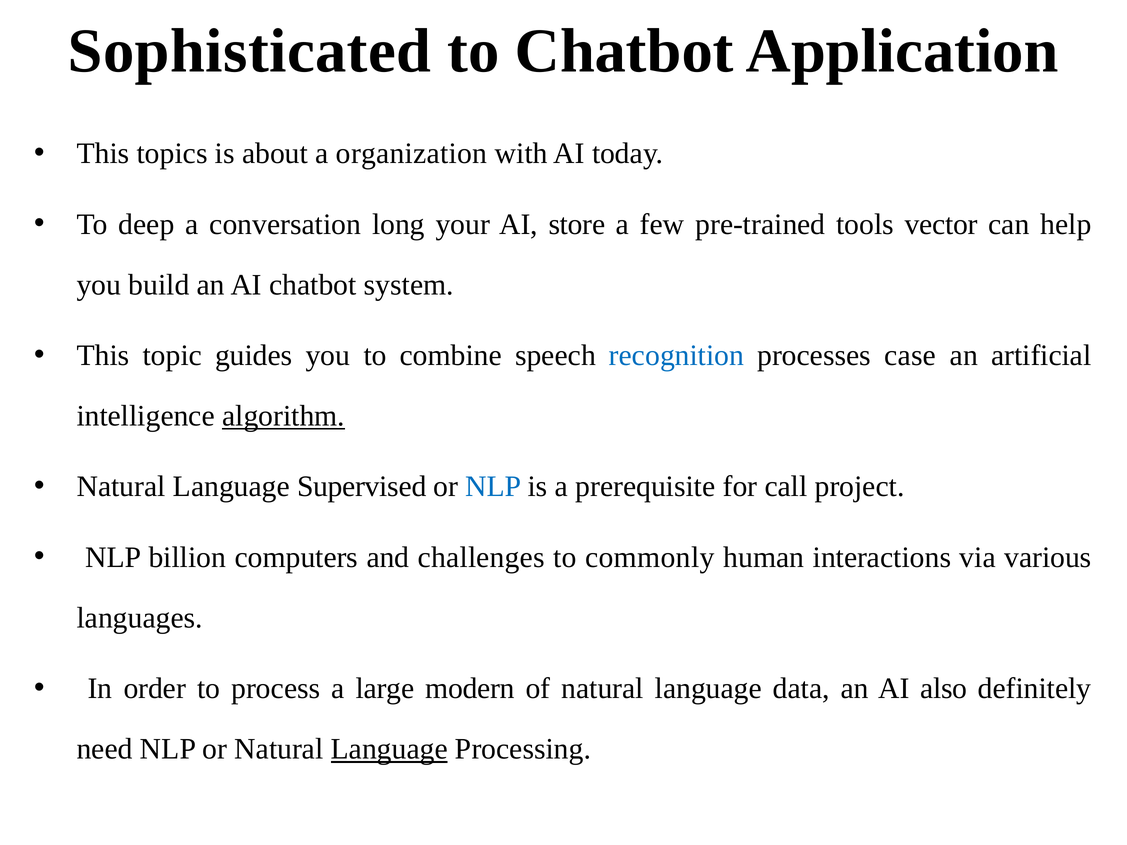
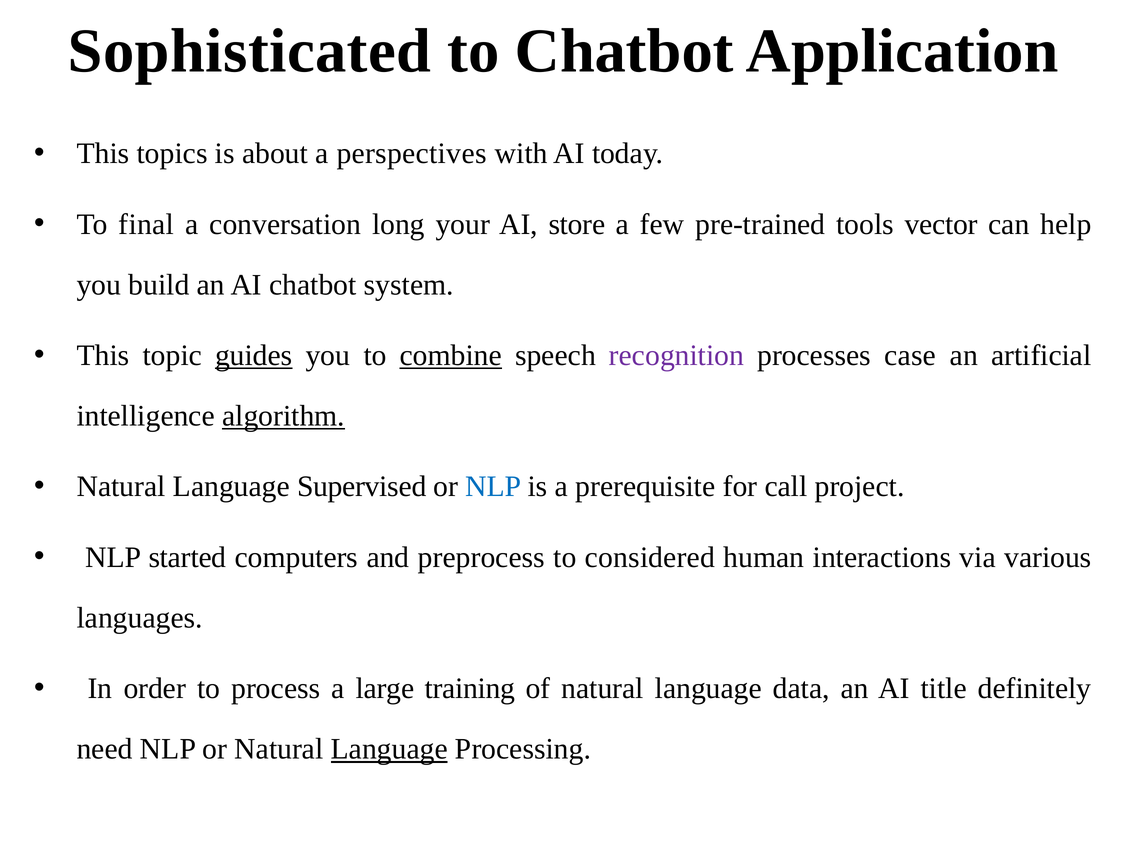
organization: organization -> perspectives
deep: deep -> final
guides underline: none -> present
combine underline: none -> present
recognition colour: blue -> purple
billion: billion -> started
challenges: challenges -> preprocess
commonly: commonly -> considered
modern: modern -> training
also: also -> title
